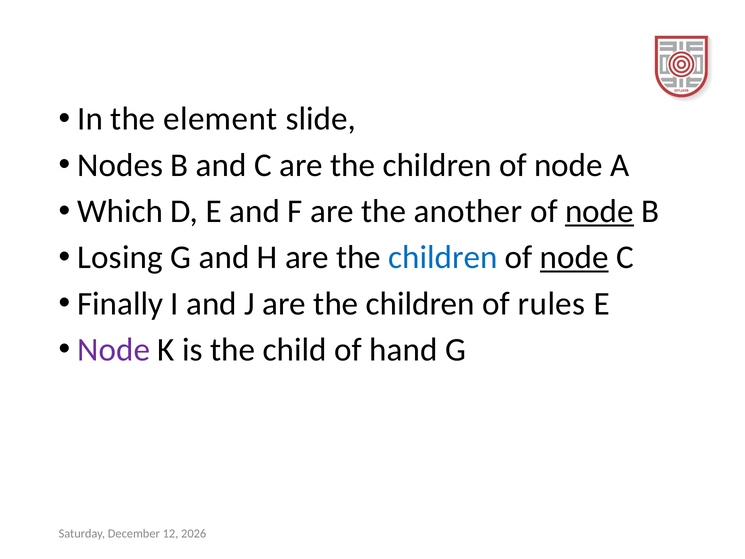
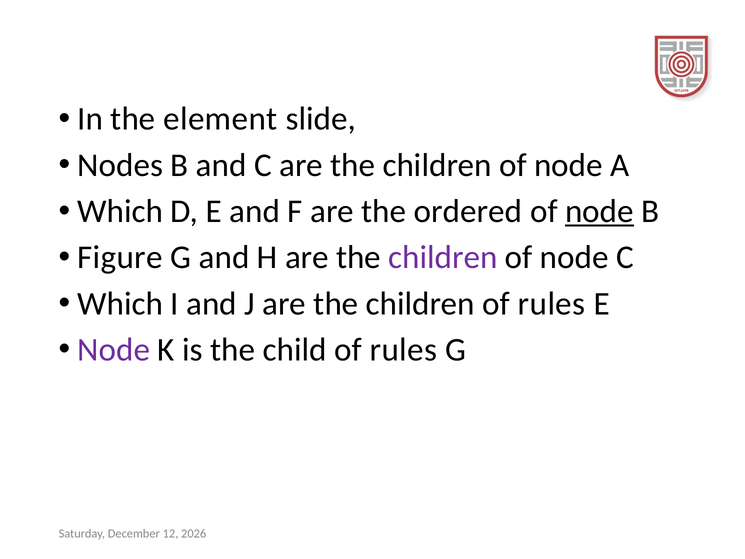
another: another -> ordered
Losing: Losing -> Figure
children at (443, 257) colour: blue -> purple
node at (574, 257) underline: present -> none
Finally at (120, 303): Finally -> Which
child of hand: hand -> rules
